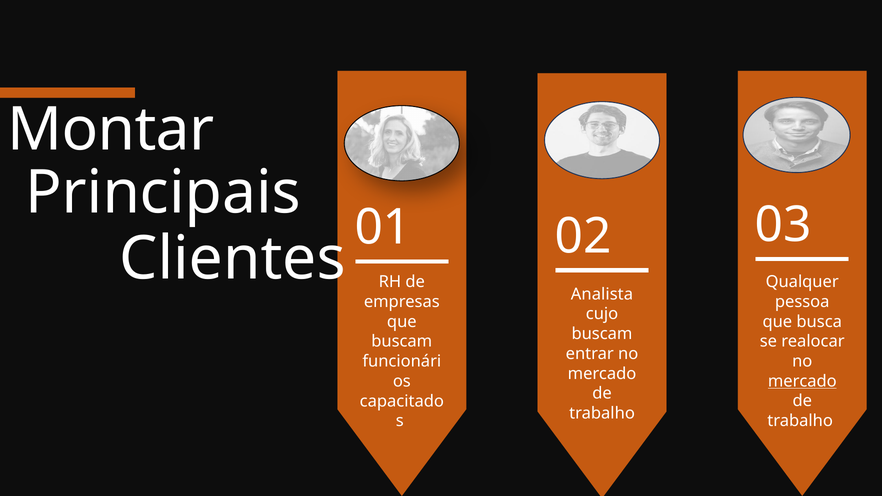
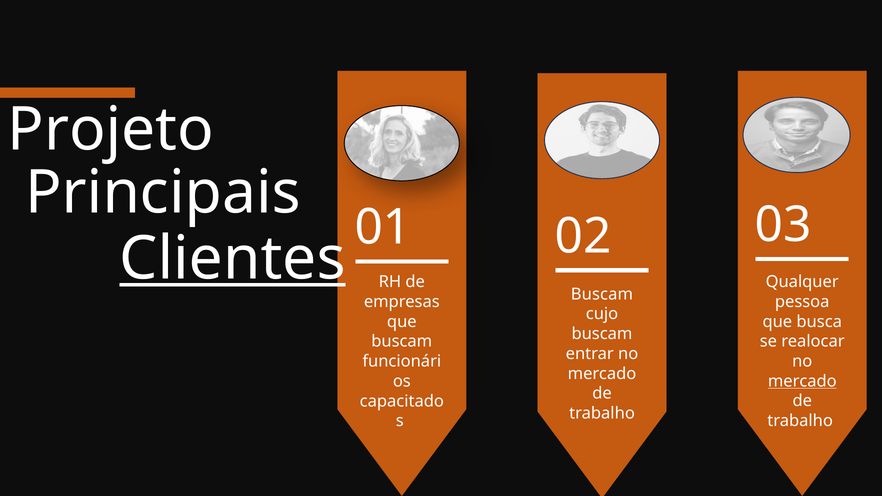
Montar: Montar -> Projeto
Clientes underline: none -> present
Analista at (602, 294): Analista -> Buscam
